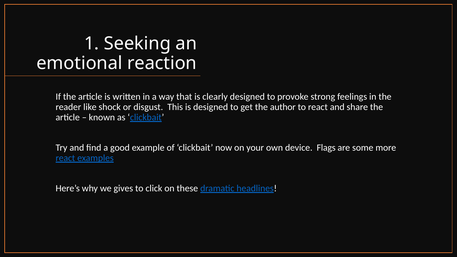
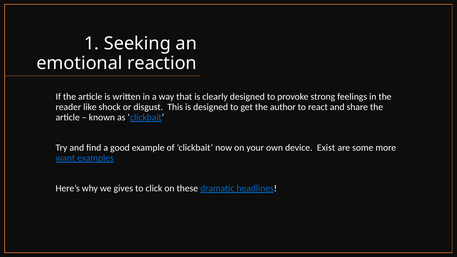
Flags: Flags -> Exist
react at (65, 158): react -> want
